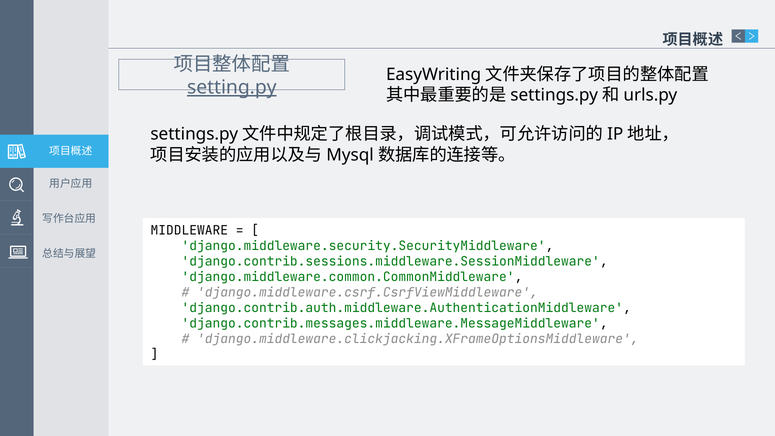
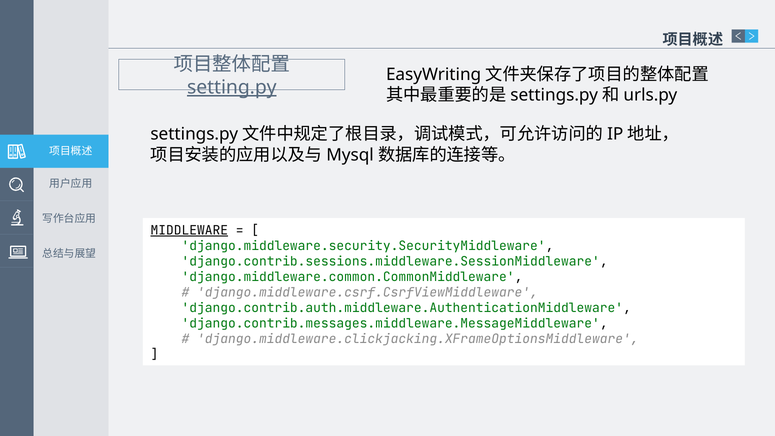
MIDDLEWARE underline: none -> present
